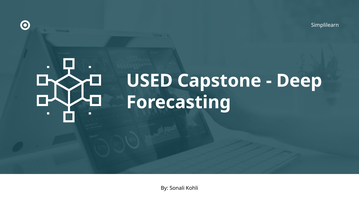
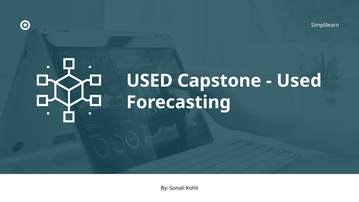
Deep at (299, 81): Deep -> Used
